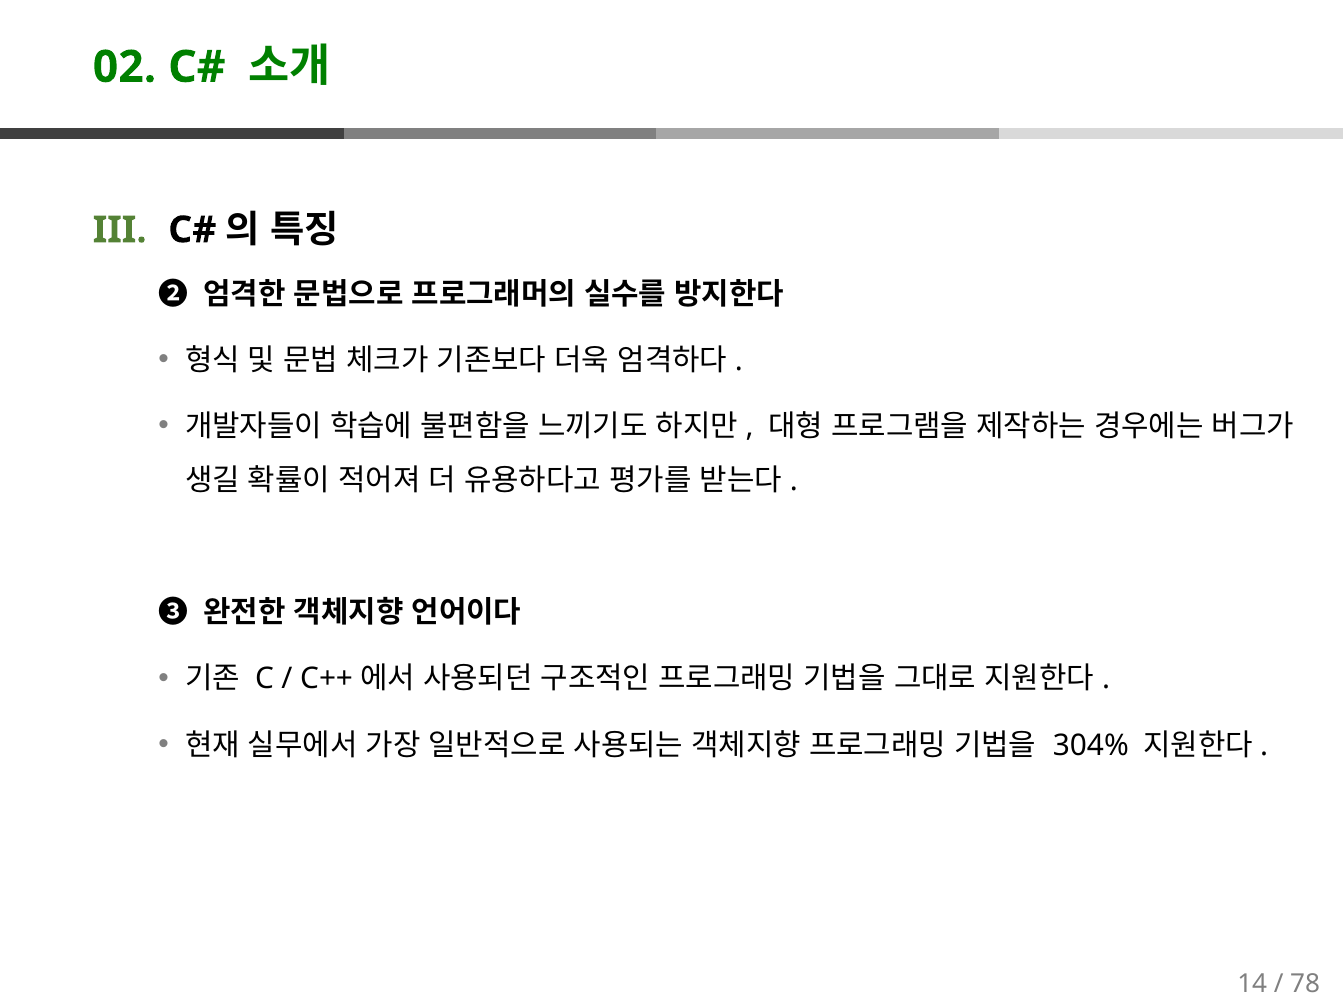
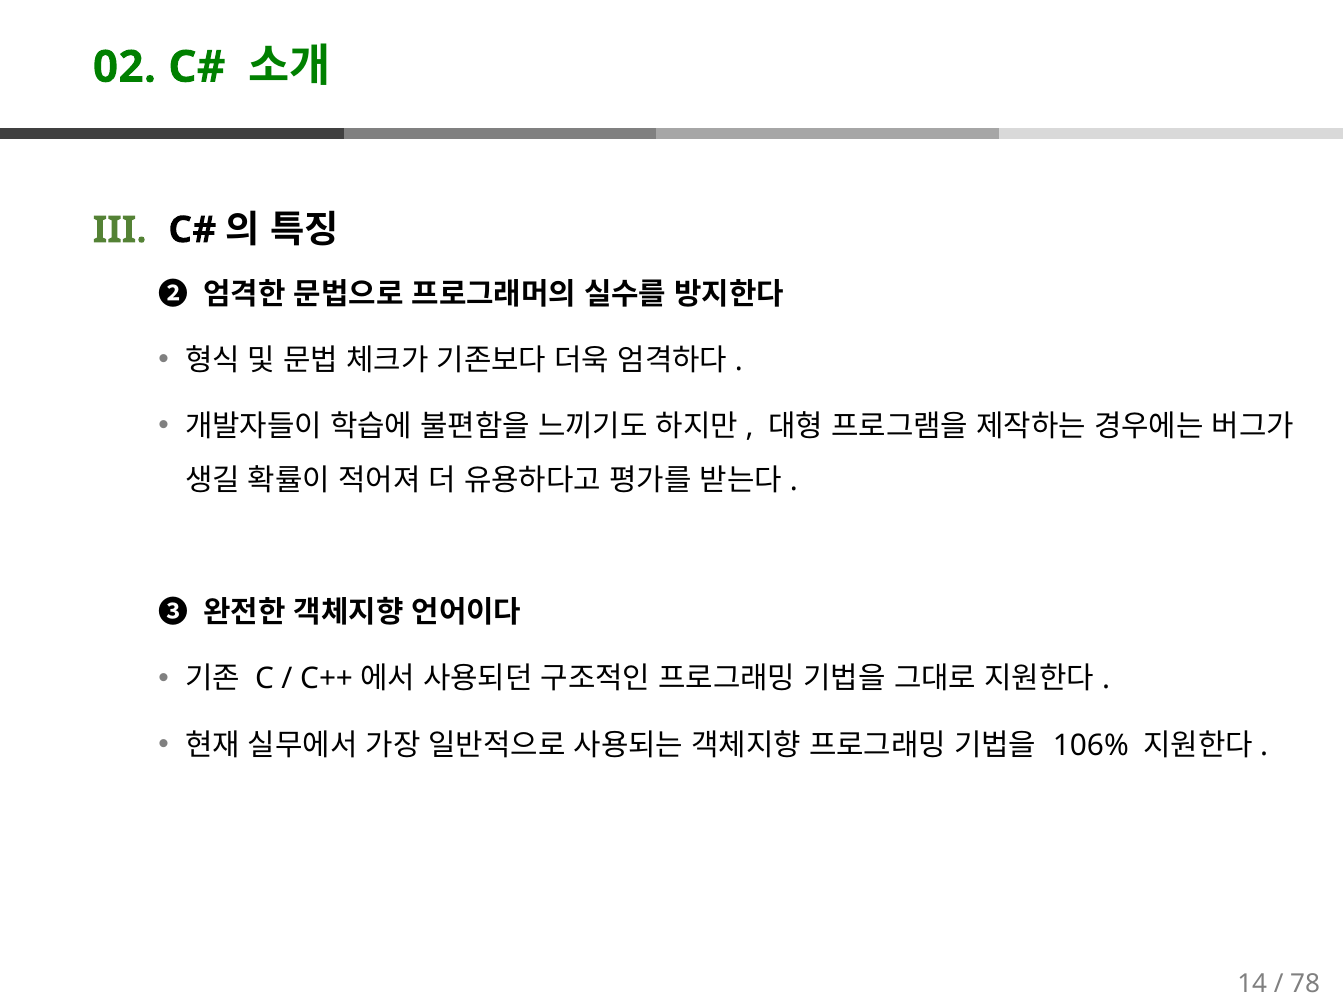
304%: 304% -> 106%
